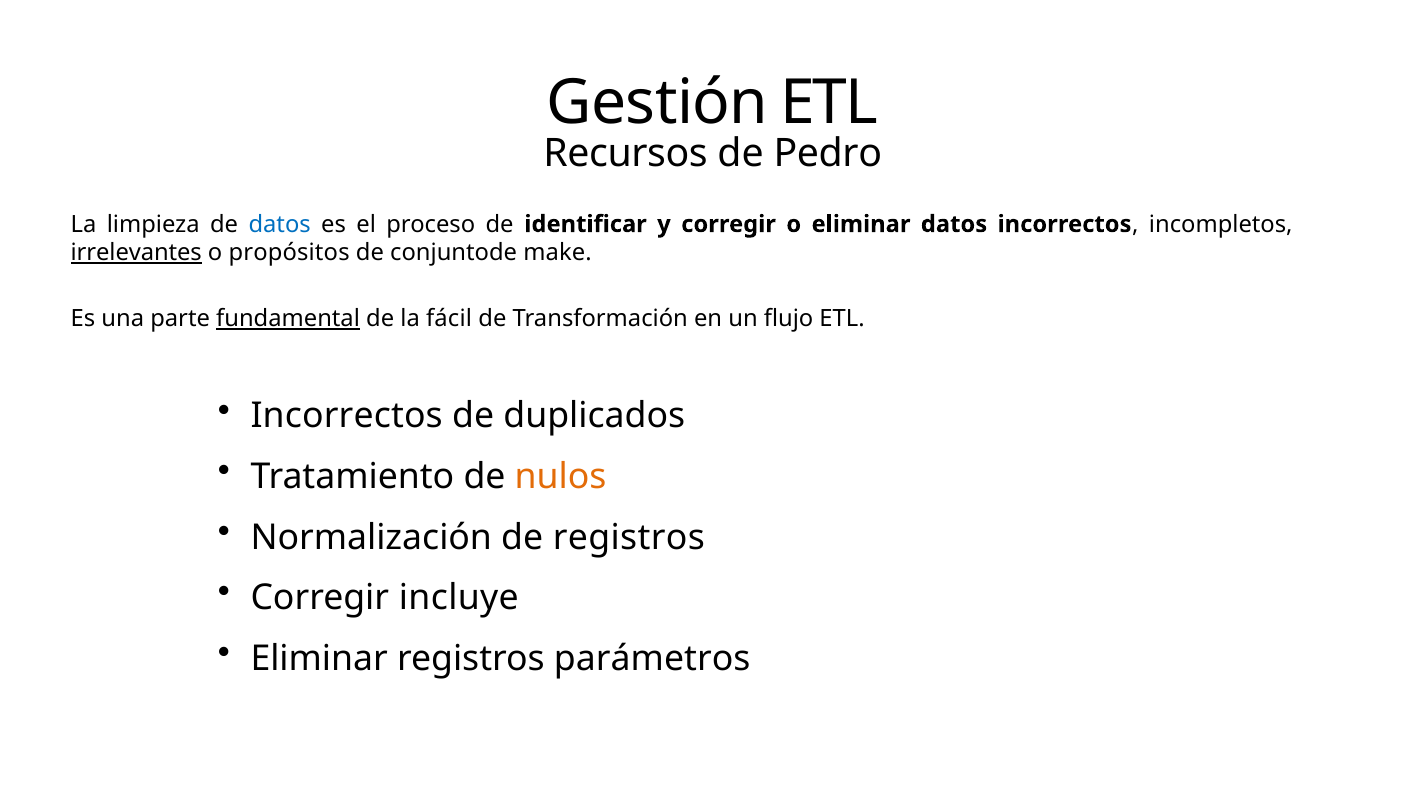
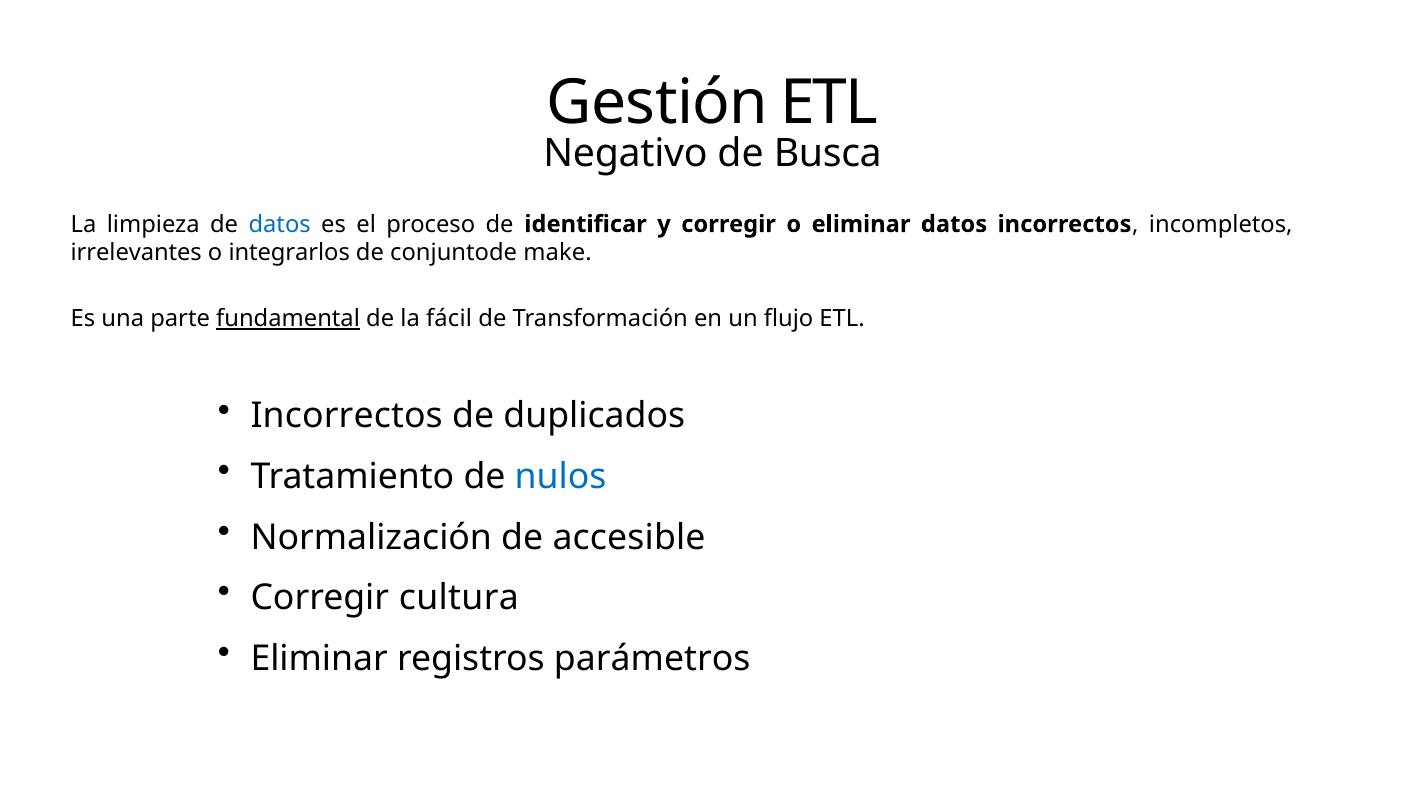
Recursos: Recursos -> Negativo
Pedro: Pedro -> Busca
irrelevantes underline: present -> none
propósitos: propósitos -> integrarlos
nulos colour: orange -> blue
de registros: registros -> accesible
incluye: incluye -> cultura
